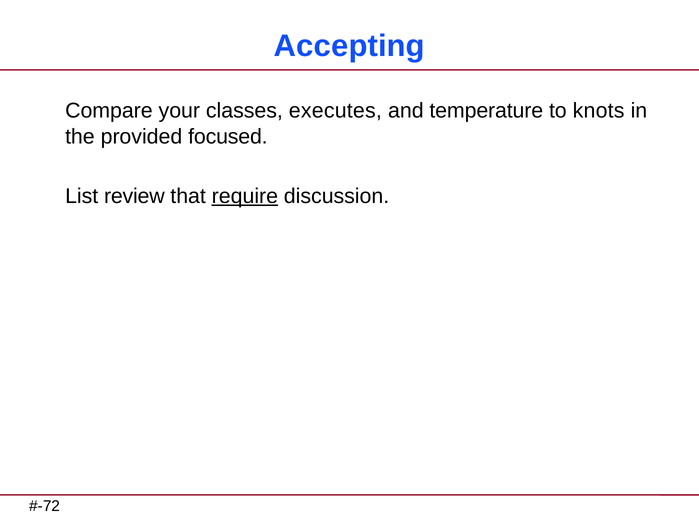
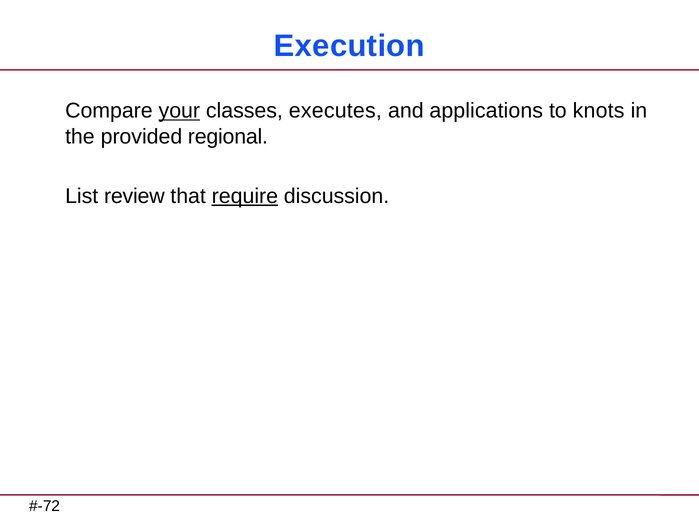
Accepting: Accepting -> Execution
your underline: none -> present
temperature: temperature -> applications
focused: focused -> regional
